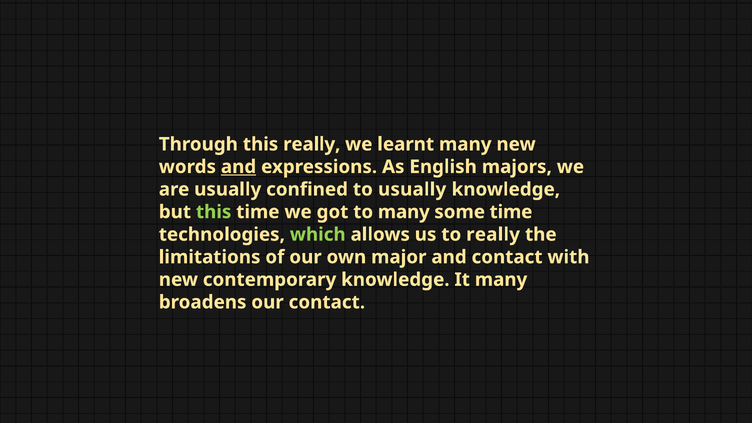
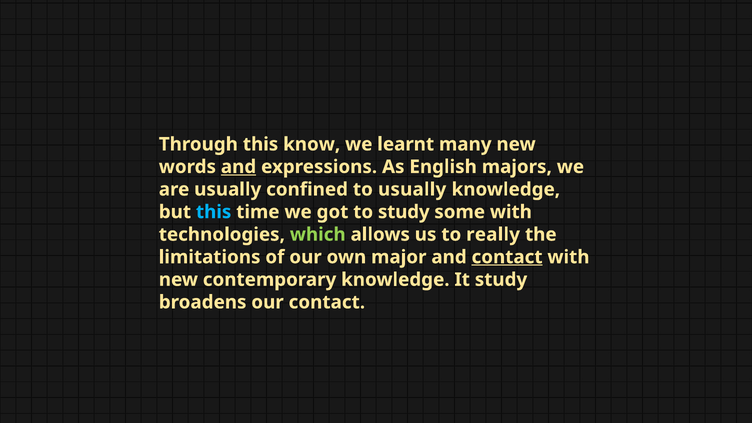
this really: really -> know
this at (214, 212) colour: light green -> light blue
to many: many -> study
some time: time -> with
contact at (507, 257) underline: none -> present
It many: many -> study
